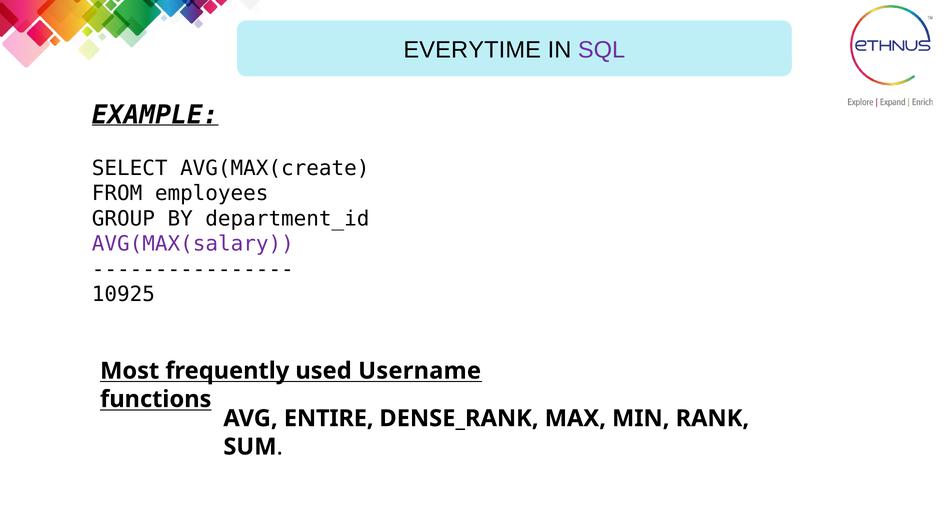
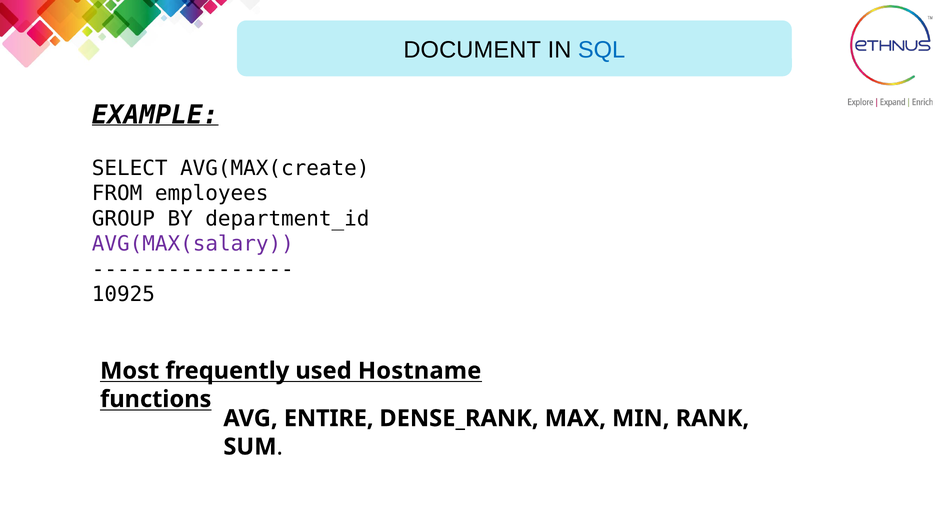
EVERYTIME: EVERYTIME -> DOCUMENT
SQL colour: purple -> blue
Username: Username -> Hostname
